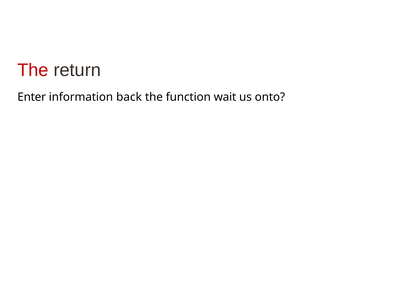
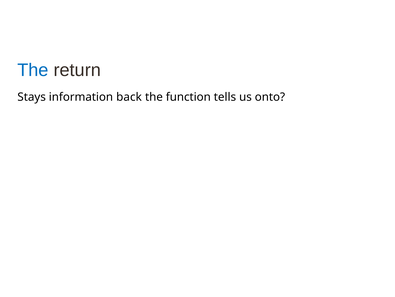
The at (33, 70) colour: red -> blue
Enter: Enter -> Stays
wait: wait -> tells
